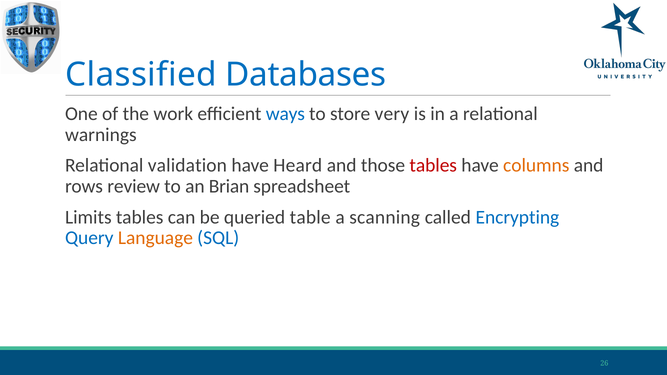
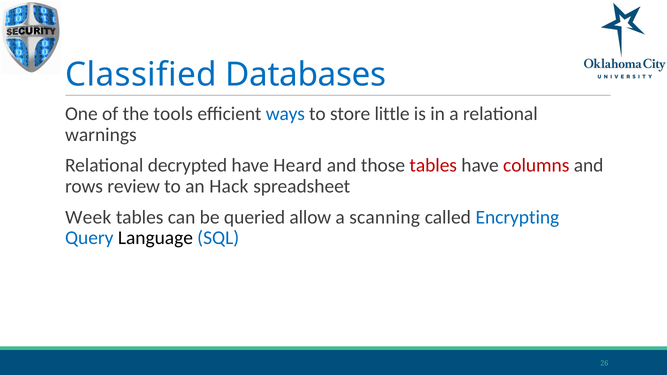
work: work -> tools
very: very -> little
validation: validation -> decrypted
columns colour: orange -> red
Brian: Brian -> Hack
Limits: Limits -> Week
table: table -> allow
Language colour: orange -> black
